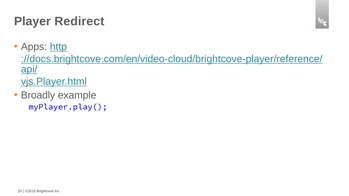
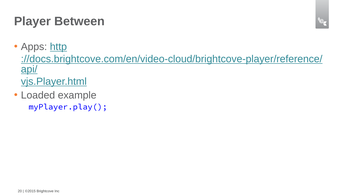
Redirect: Redirect -> Between
Broadly: Broadly -> Loaded
